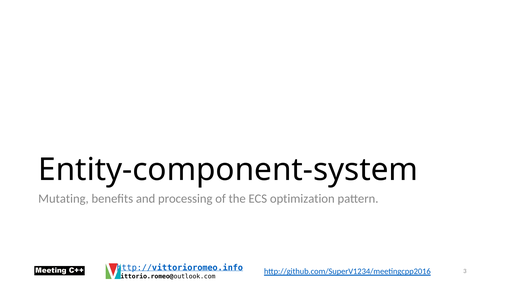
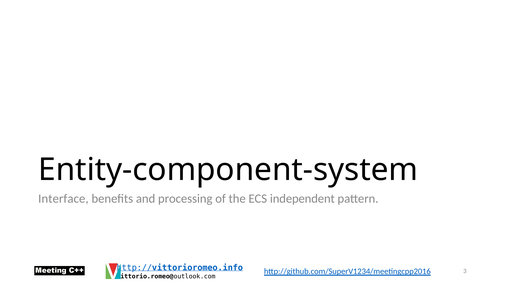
Mutating: Mutating -> Interface
optimization: optimization -> independent
